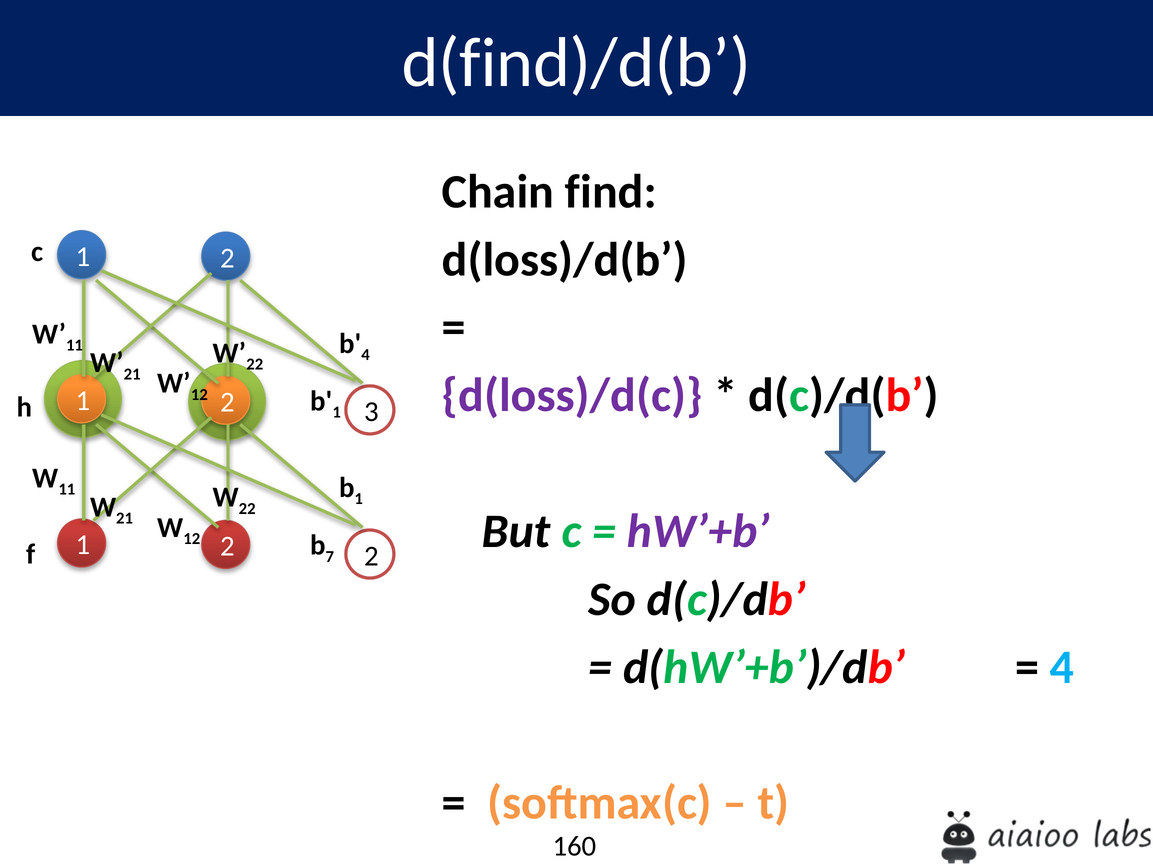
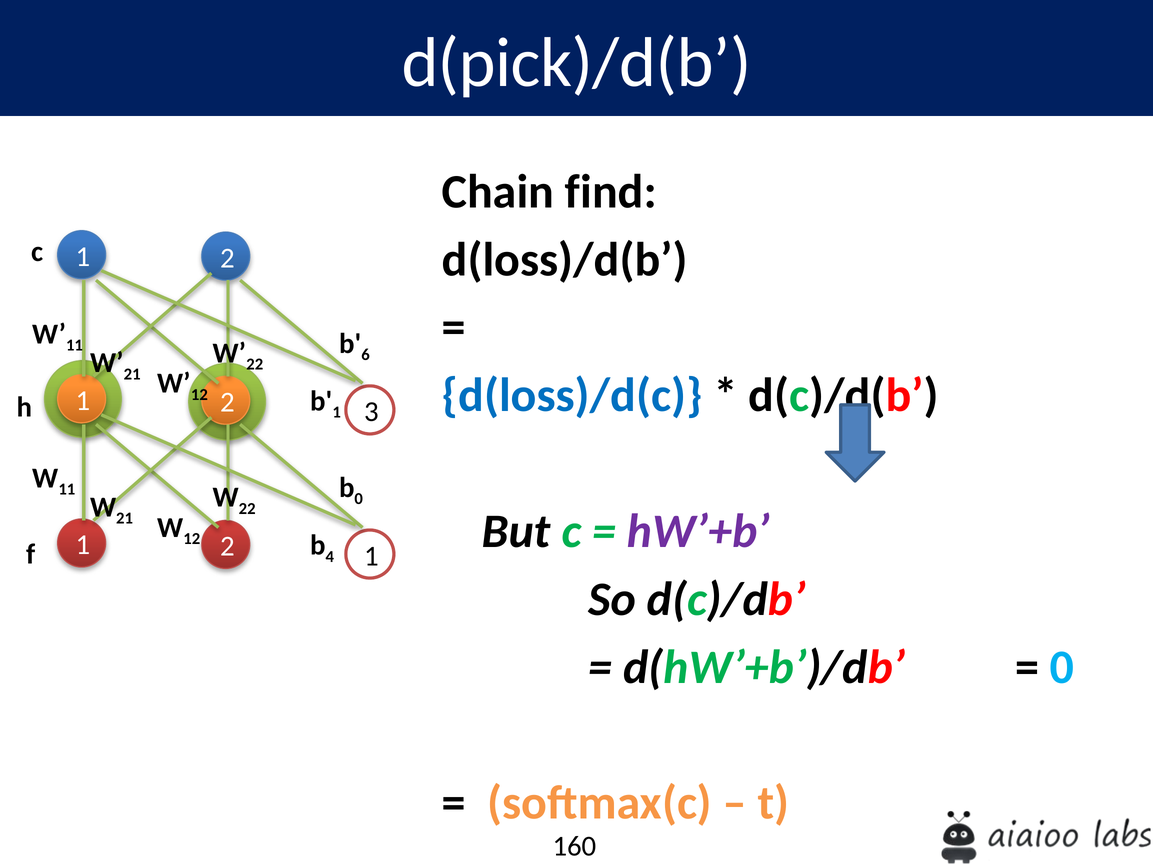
d(find)/d(b: d(find)/d(b -> d(pick)/d(b
4 at (365, 355): 4 -> 6
d(loss)/d(c colour: purple -> blue
1 at (359, 499): 1 -> 0
7: 7 -> 4
2 at (371, 556): 2 -> 1
4 at (1062, 667): 4 -> 0
